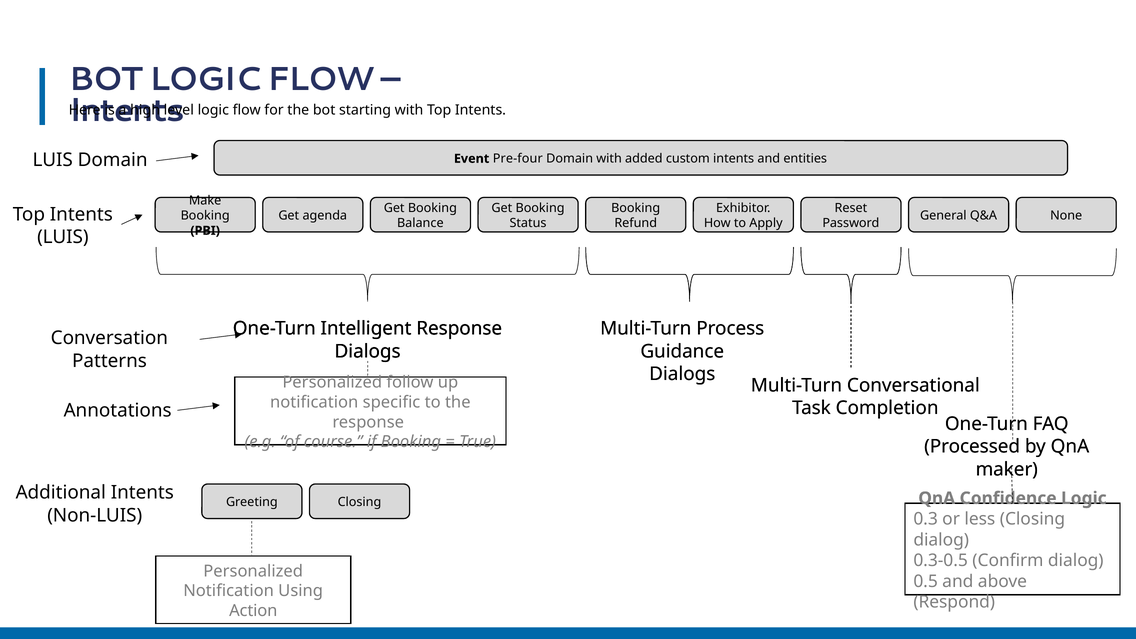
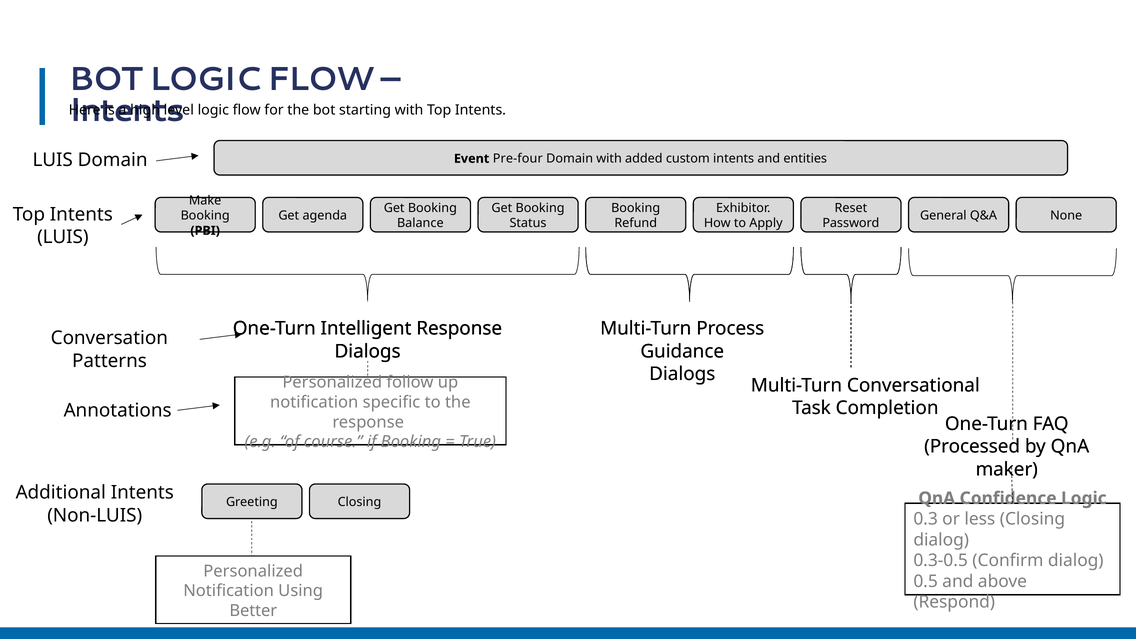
Action: Action -> Better
